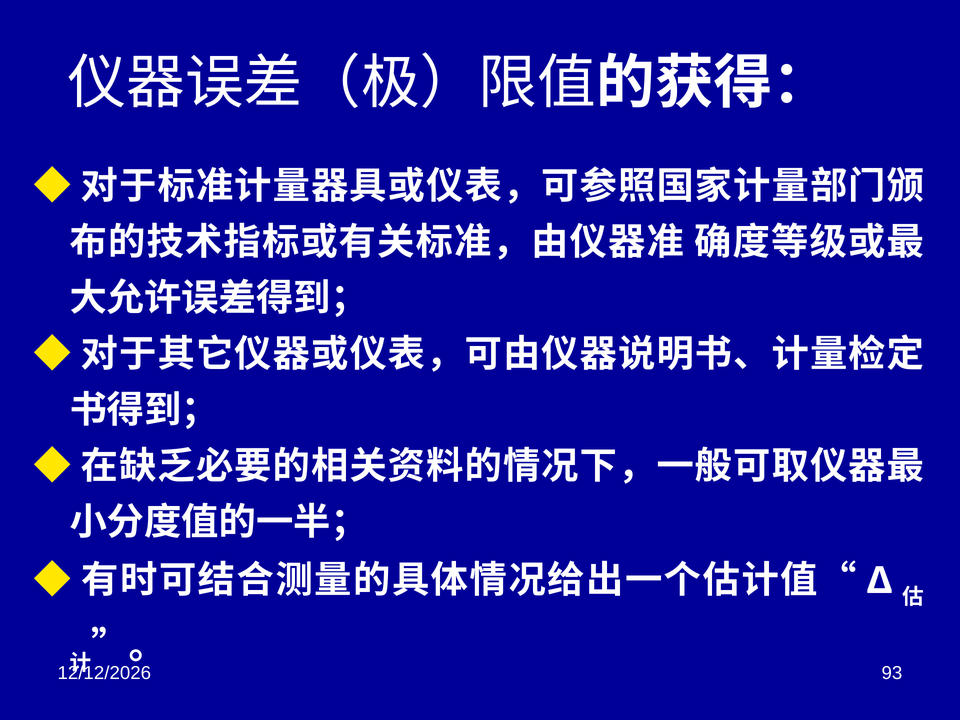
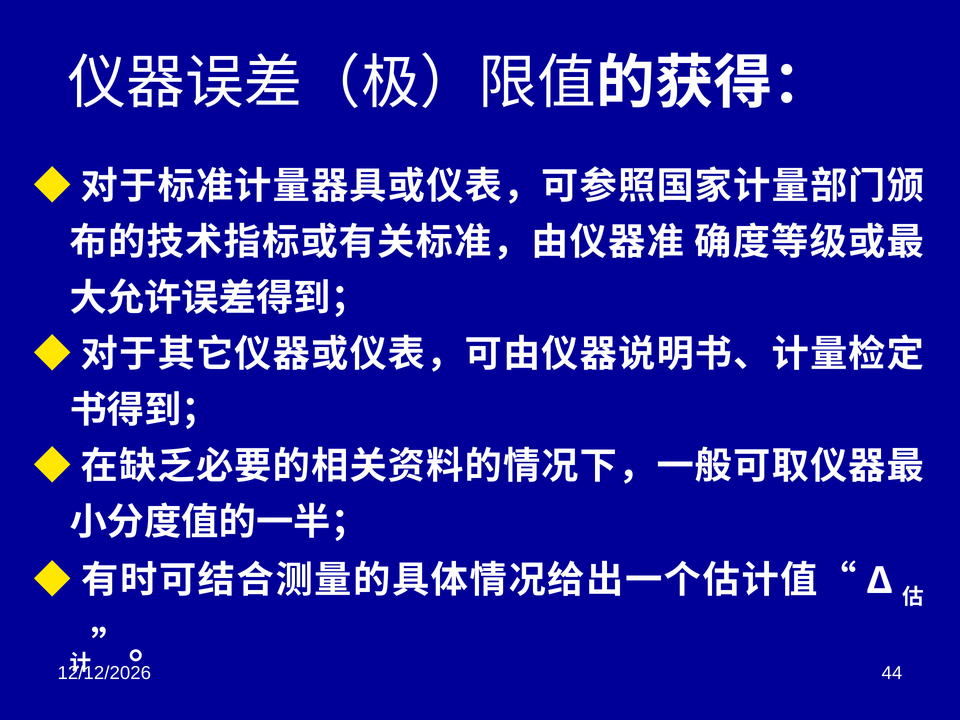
93: 93 -> 44
